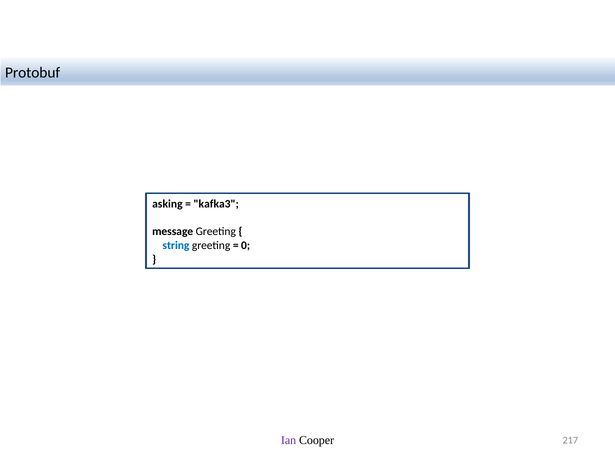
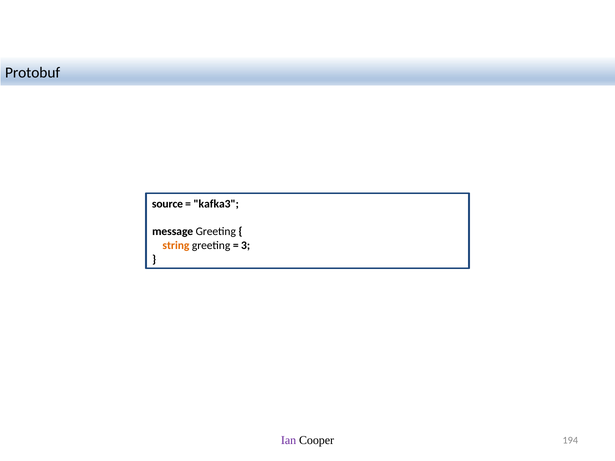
asking: asking -> source
string colour: blue -> orange
0: 0 -> 3
217: 217 -> 194
